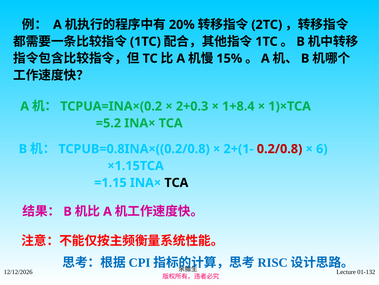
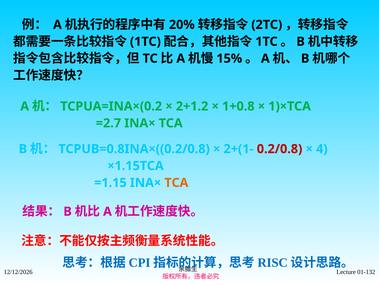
2+0.3: 2+0.3 -> 2+1.2
1+8.4: 1+8.4 -> 1+0.8
=5.2: =5.2 -> =2.7
6: 6 -> 4
TCA at (176, 182) colour: black -> orange
